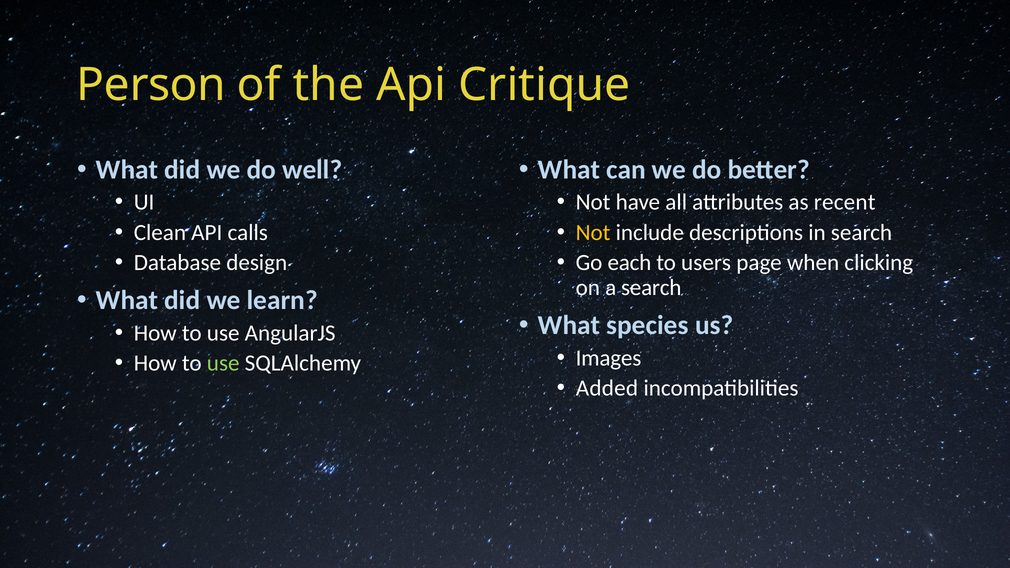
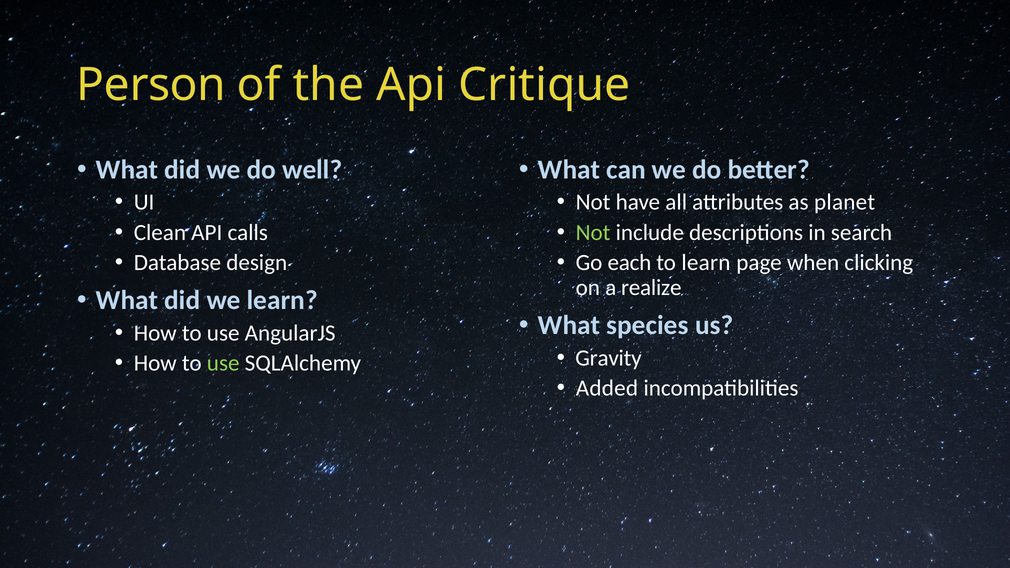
recent: recent -> planet
Not at (593, 232) colour: yellow -> light green
to users: users -> learn
a search: search -> realize
Images: Images -> Gravity
